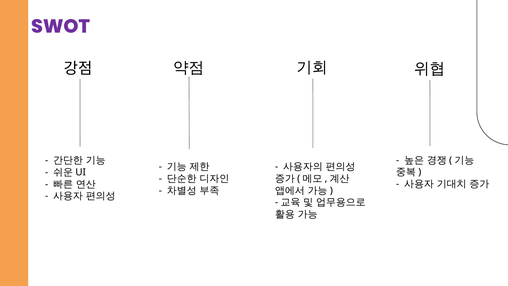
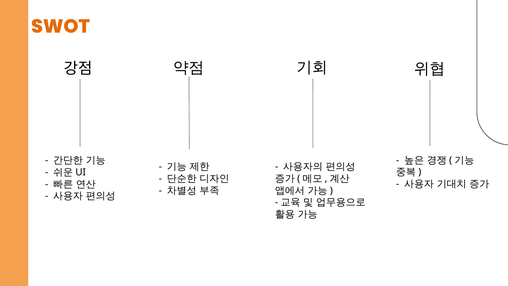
SWOT colour: purple -> orange
